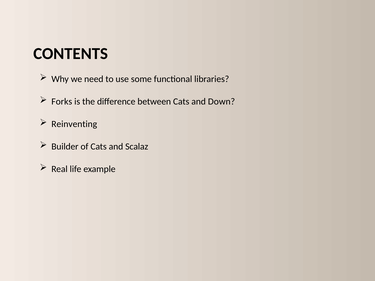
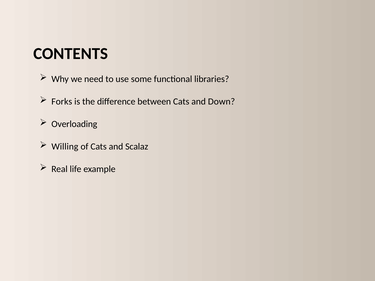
Reinventing: Reinventing -> Overloading
Builder: Builder -> Willing
